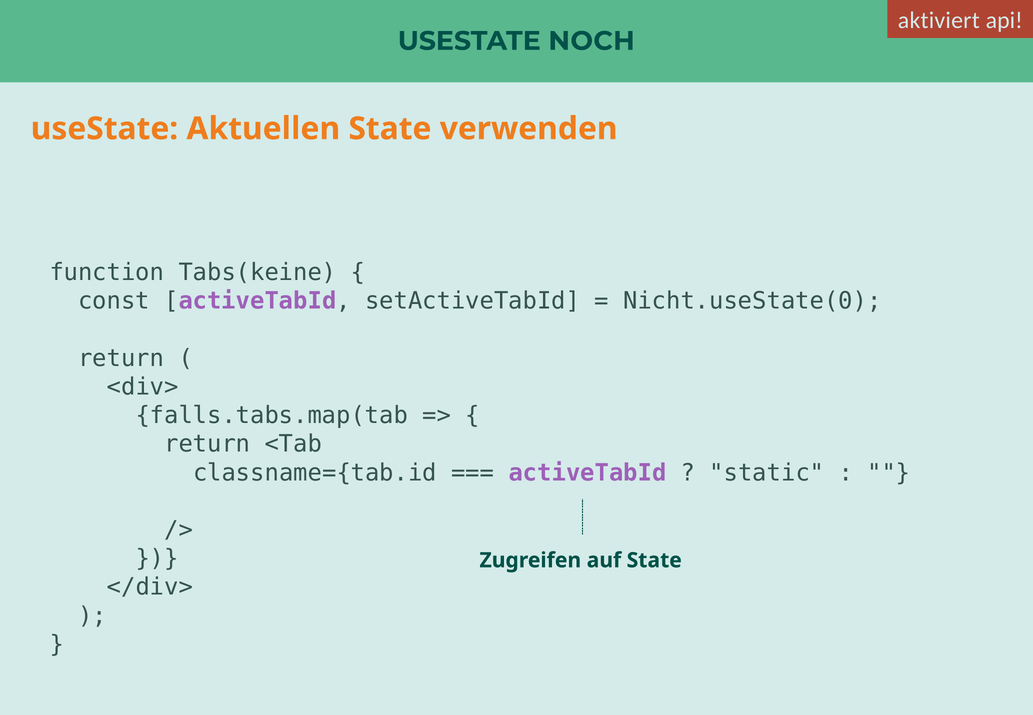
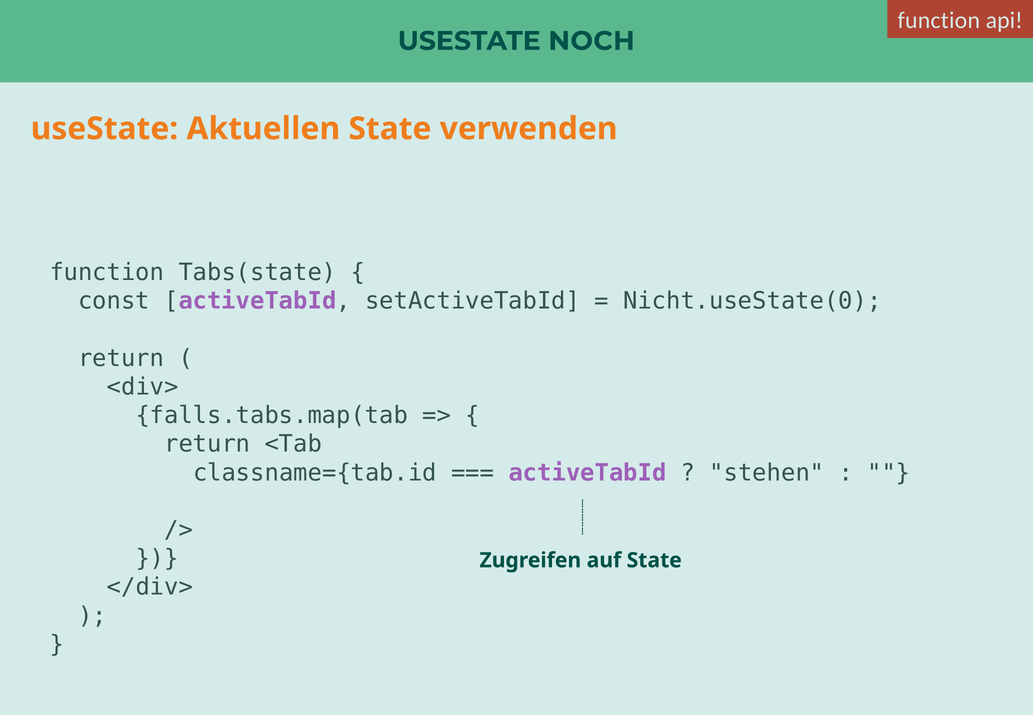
aktiviert at (939, 21): aktiviert -> function
Tabs(keine: Tabs(keine -> Tabs(state
static: static -> stehen
